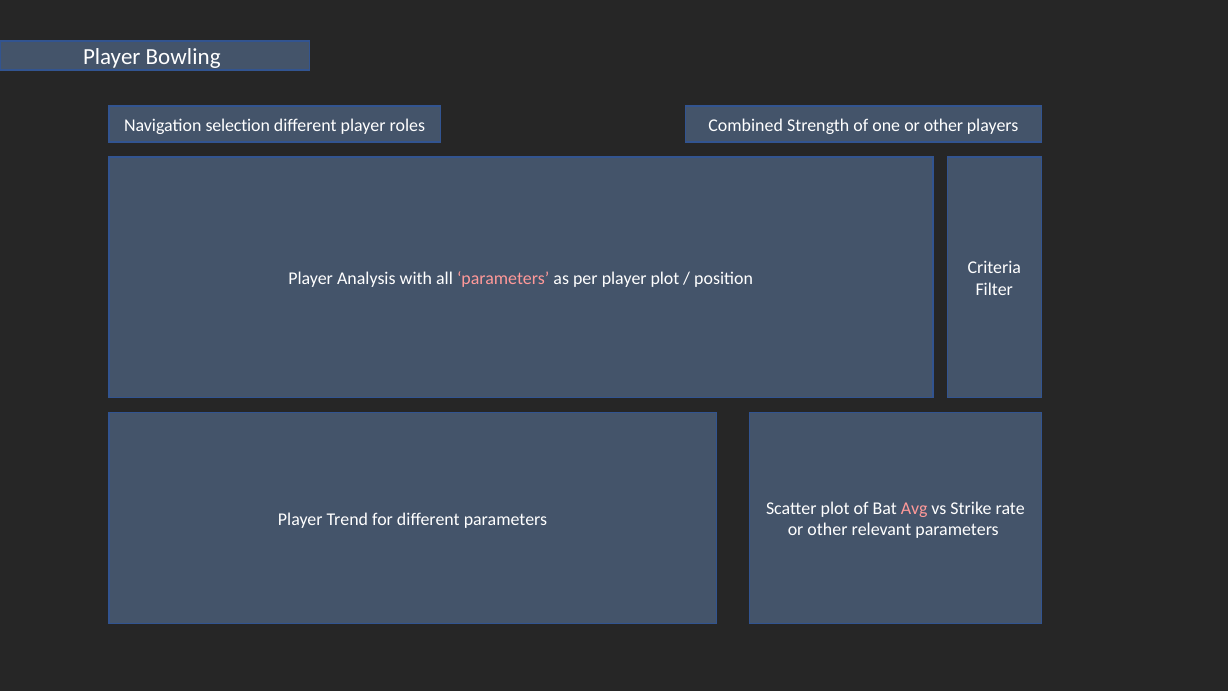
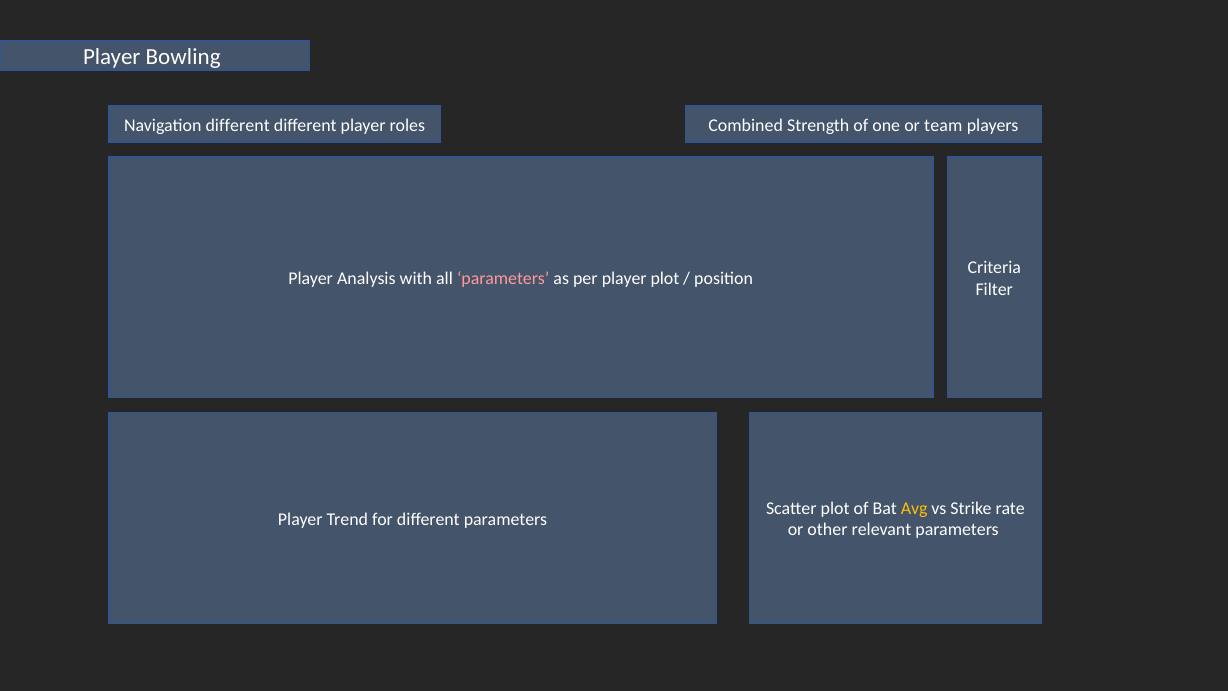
Navigation selection: selection -> different
one or other: other -> team
Avg colour: pink -> yellow
